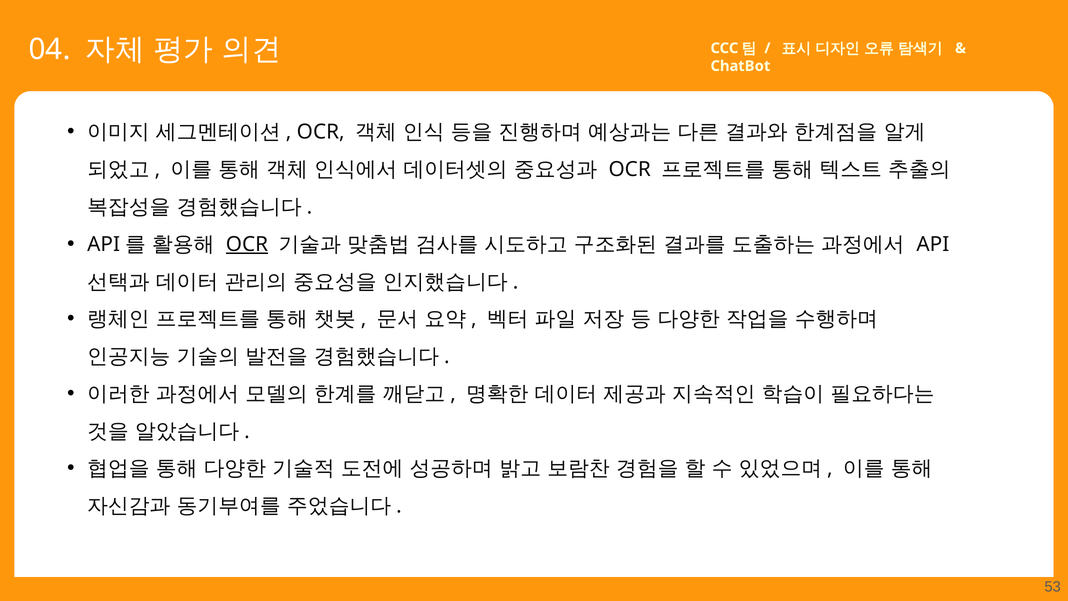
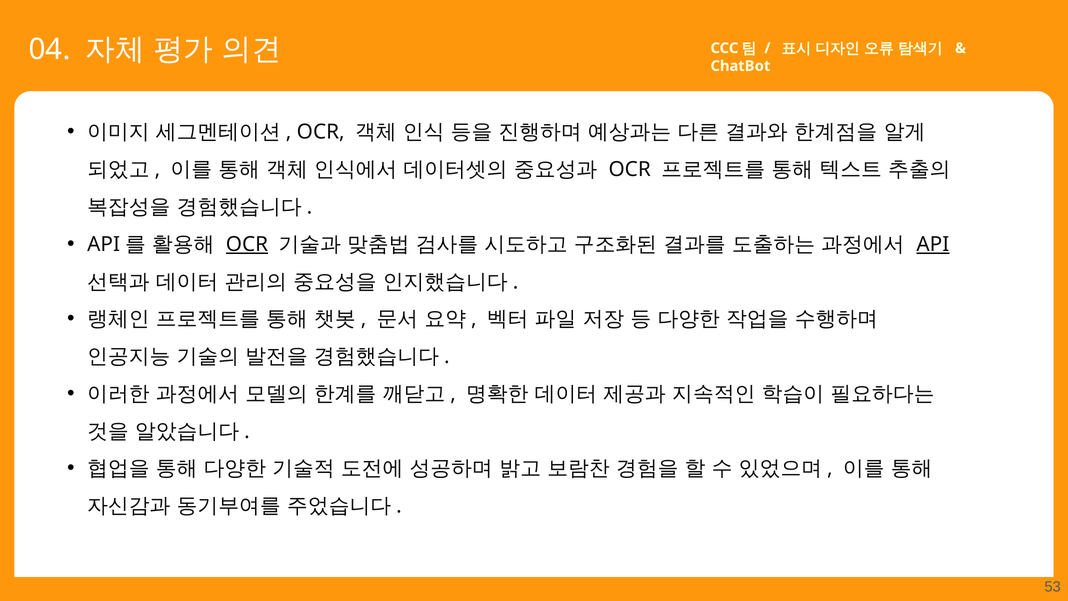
API underline: none -> present
